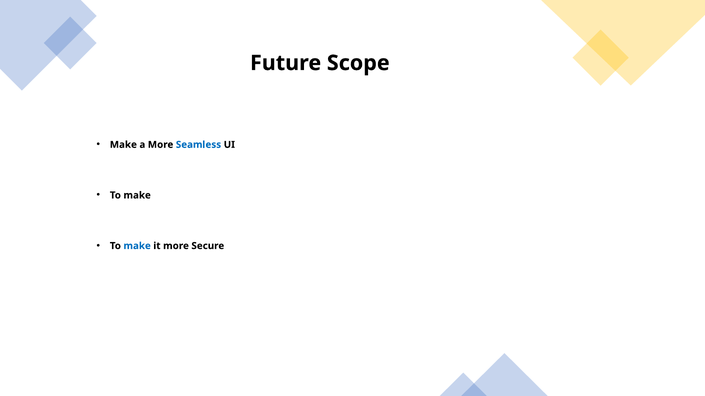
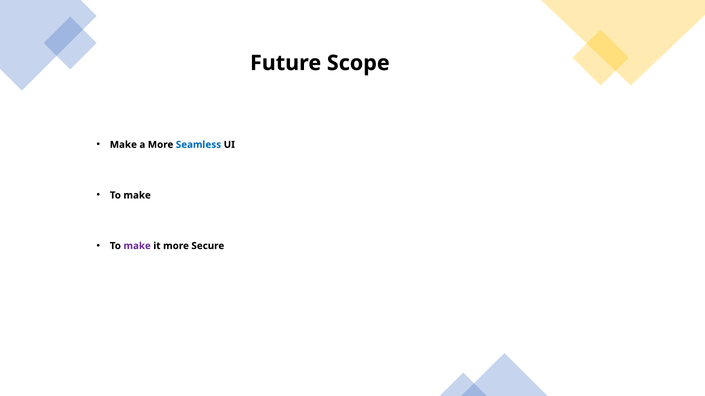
make at (137, 246) colour: blue -> purple
